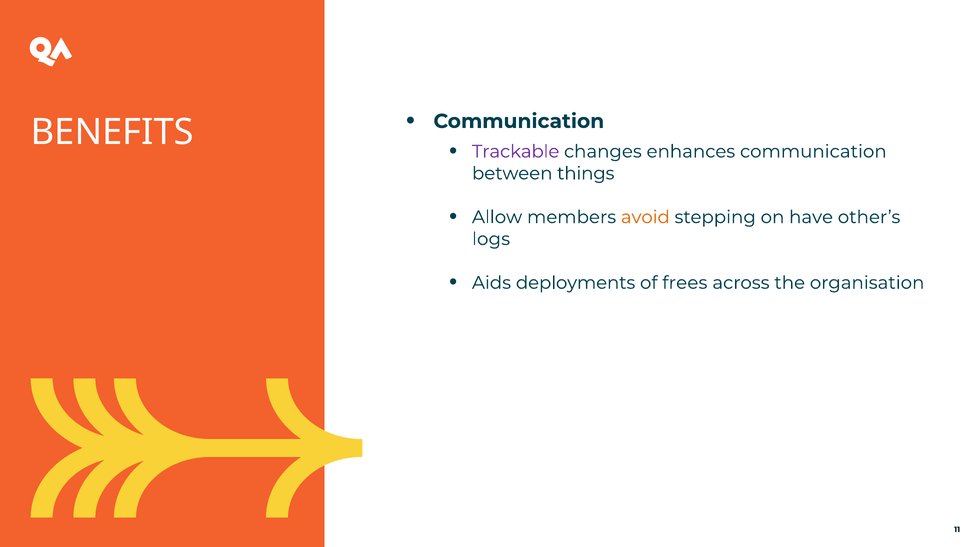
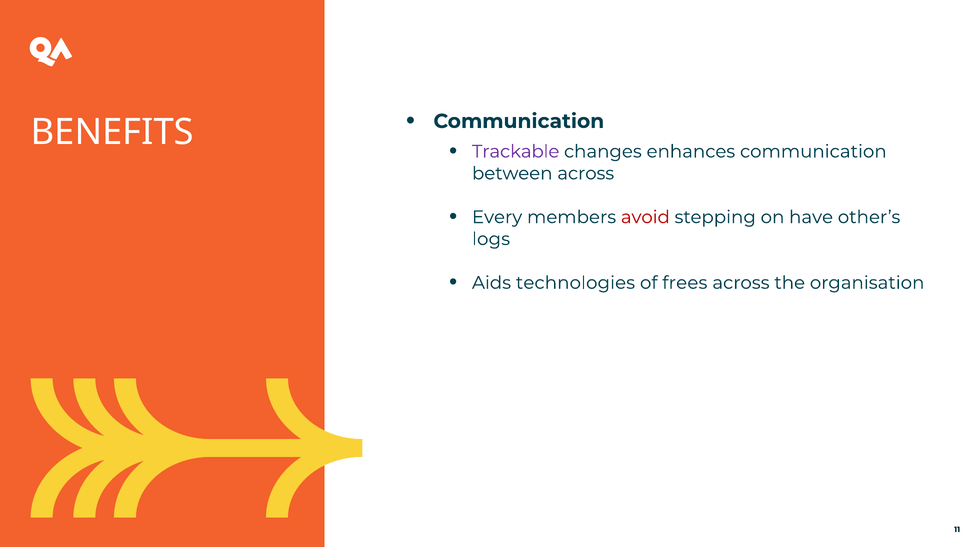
between things: things -> across
Allow: Allow -> Every
avoid colour: orange -> red
deployments: deployments -> technologies
